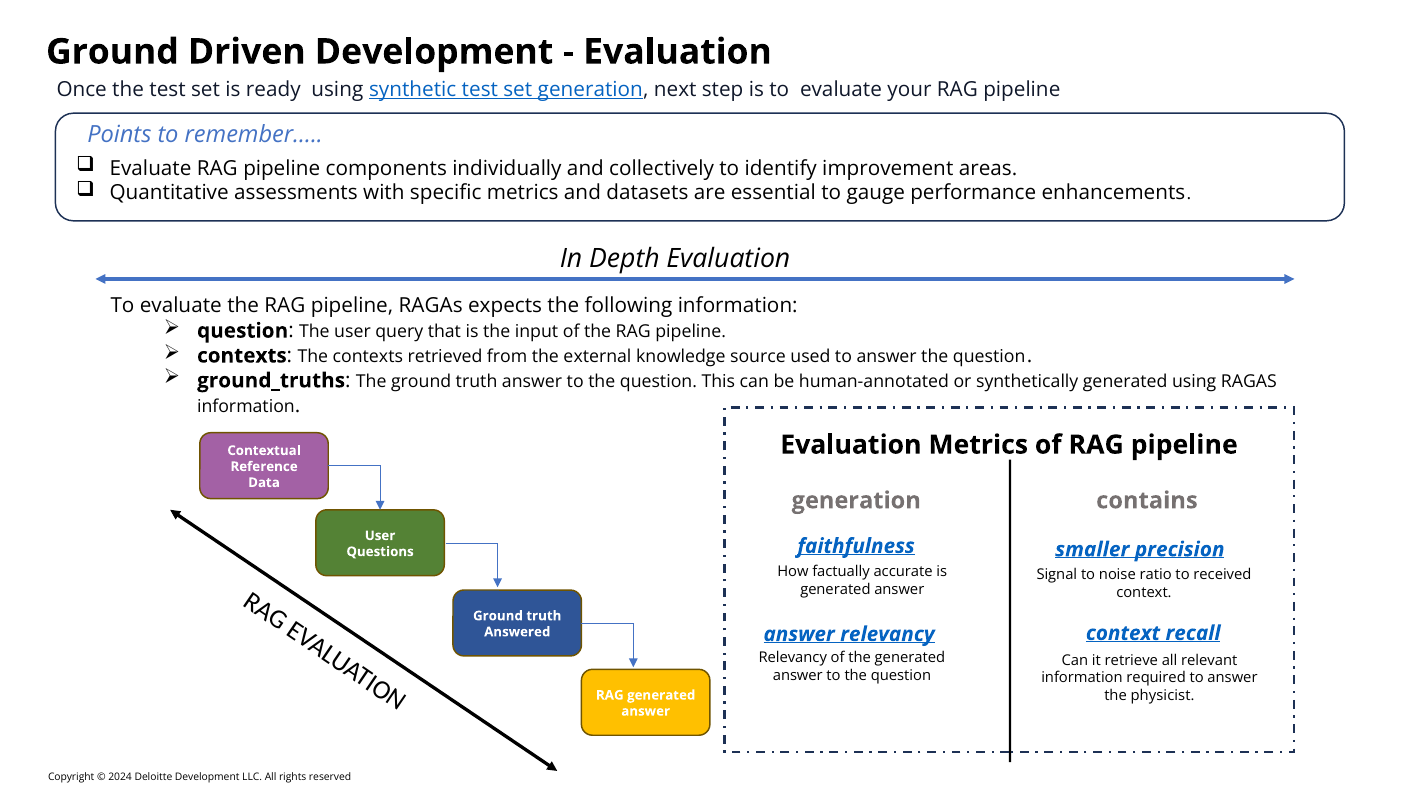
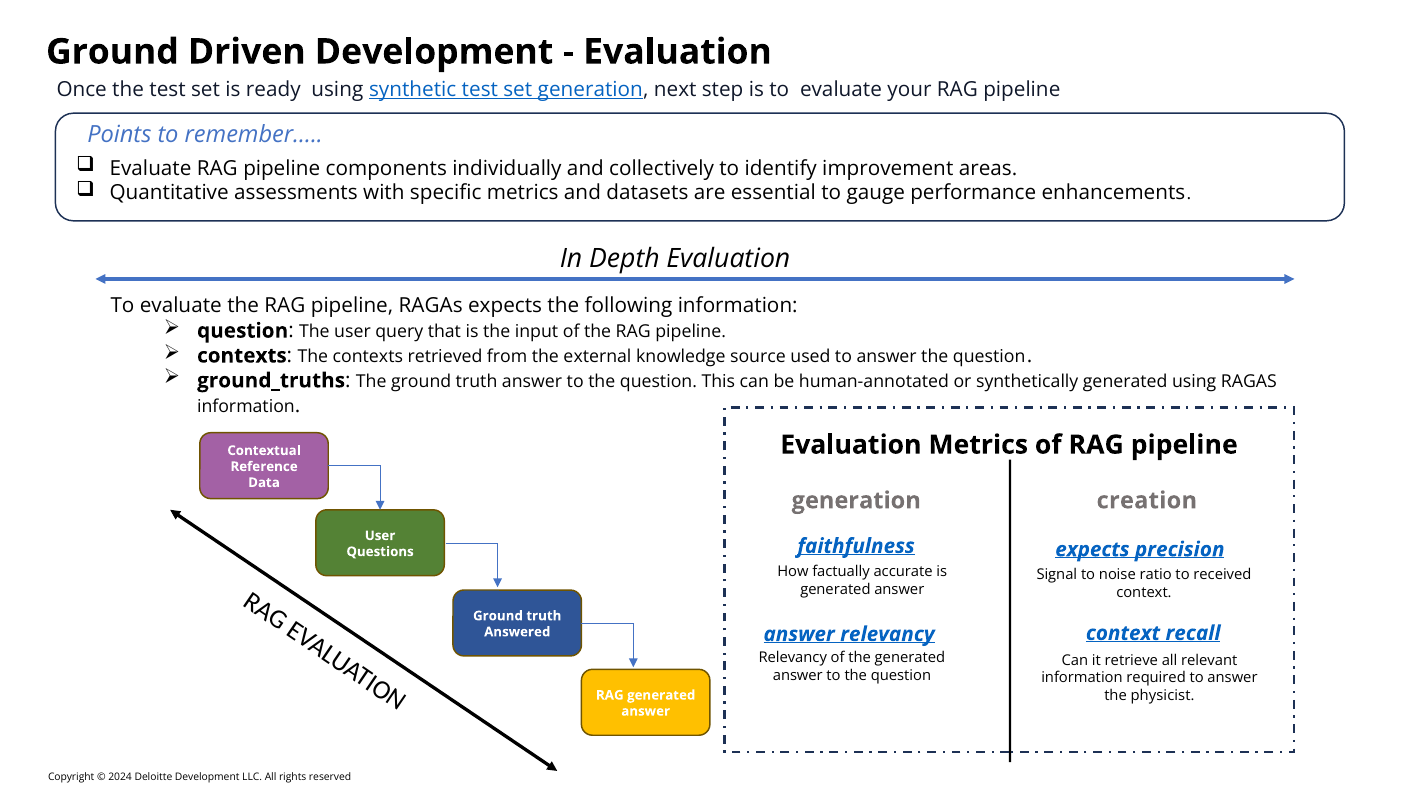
contains: contains -> creation
smaller at (1092, 549): smaller -> expects
